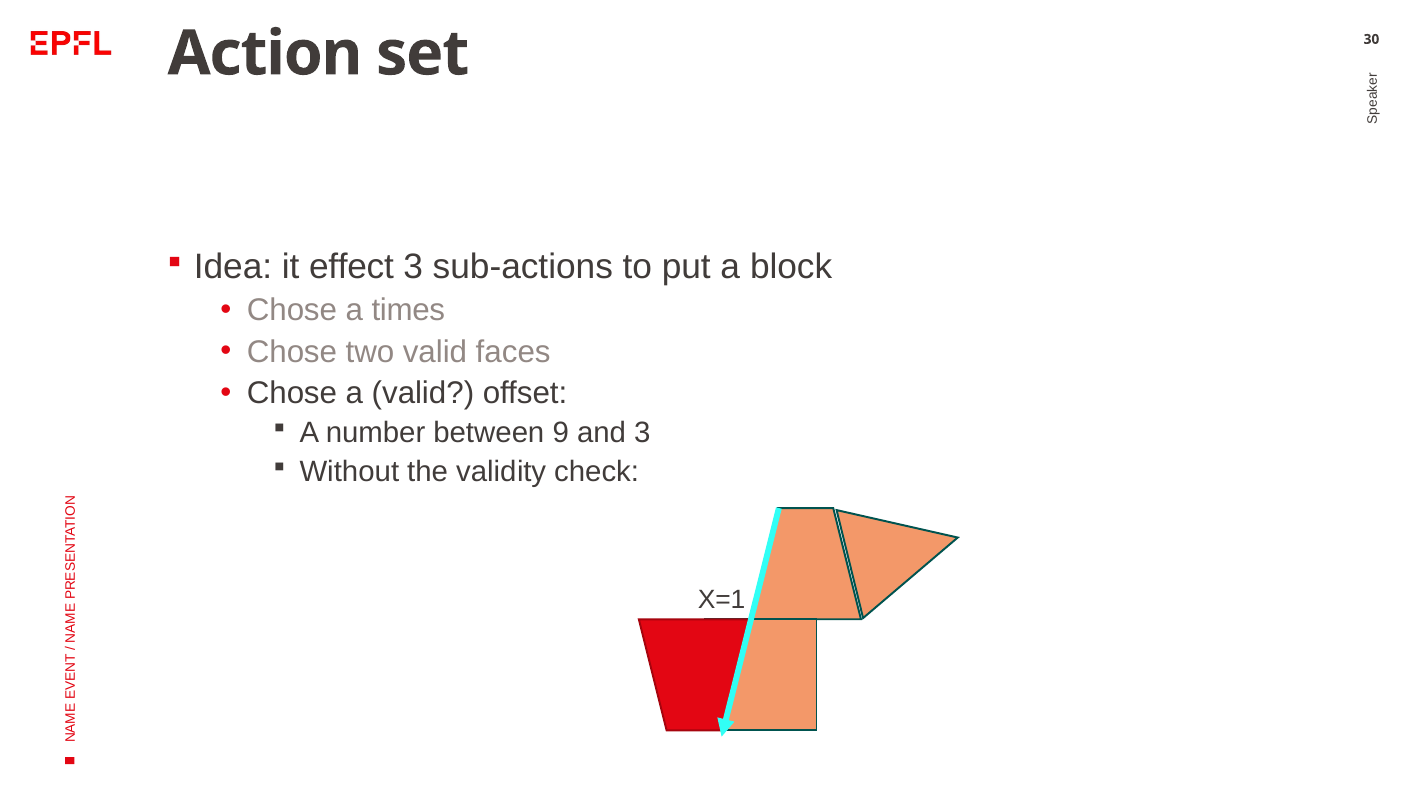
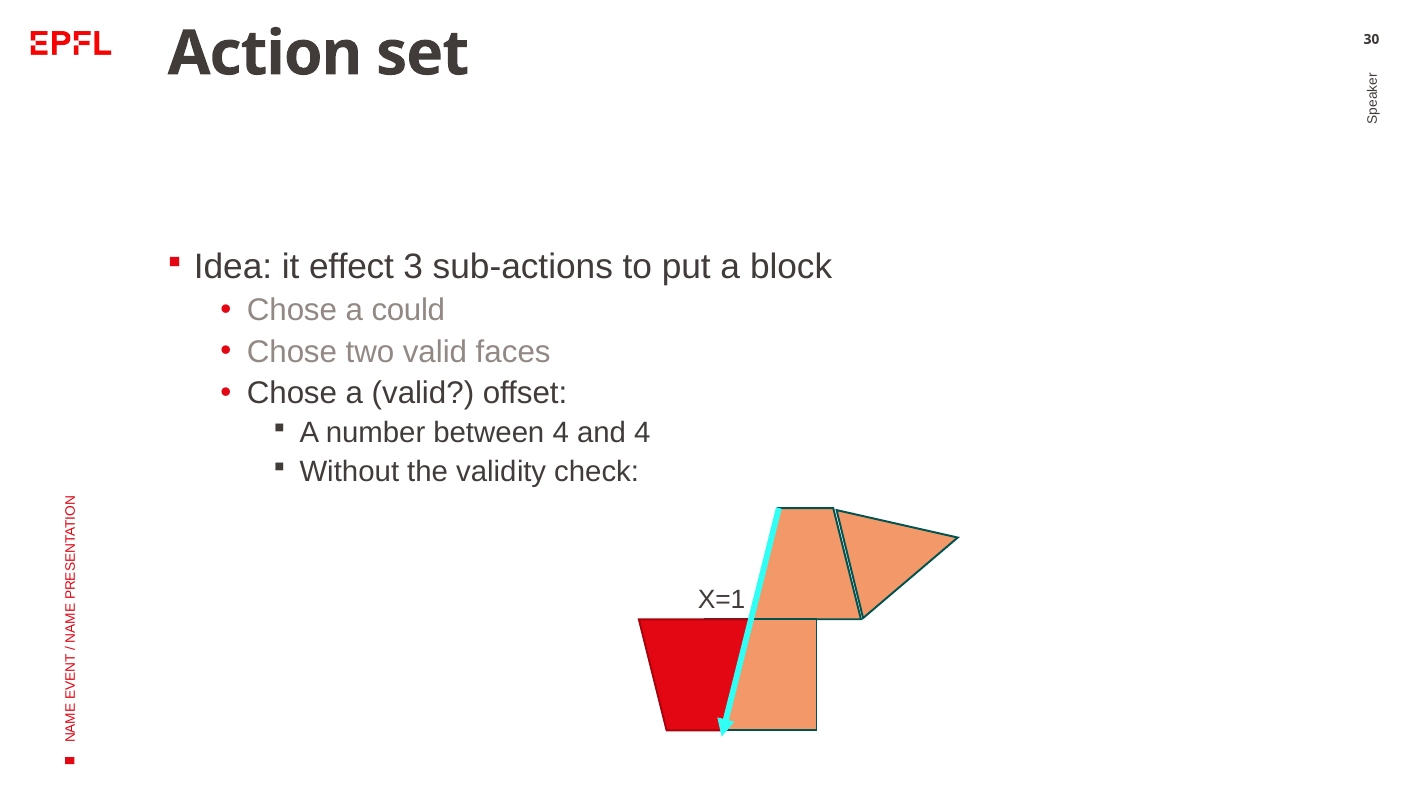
times: times -> could
between 9: 9 -> 4
and 3: 3 -> 4
